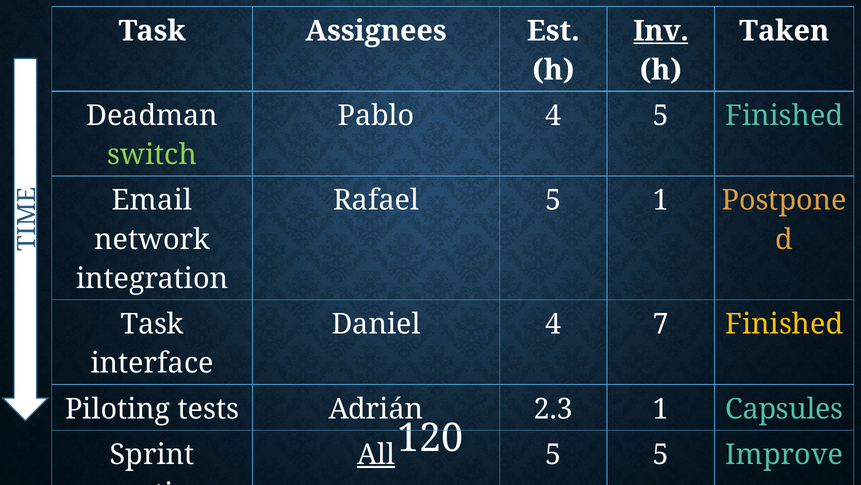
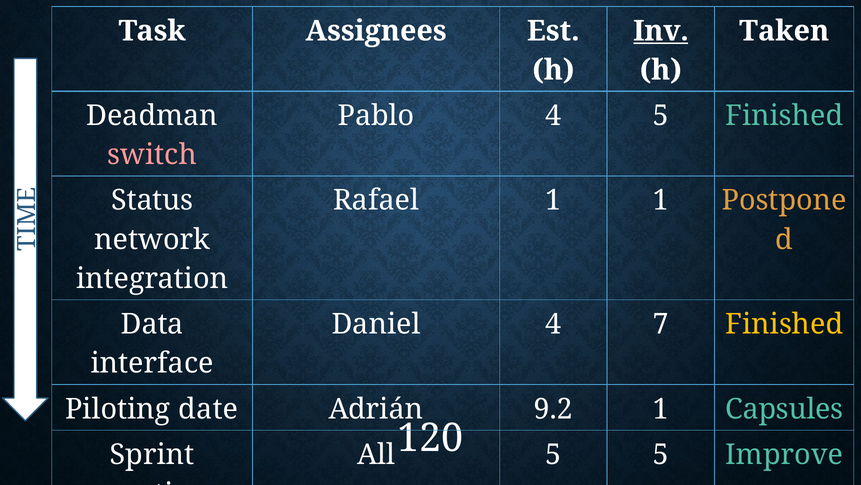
switch colour: light green -> pink
Email: Email -> Status
Rafael 5: 5 -> 1
Task at (152, 324): Task -> Data
tests: tests -> date
2.3: 2.3 -> 9.2
All underline: present -> none
